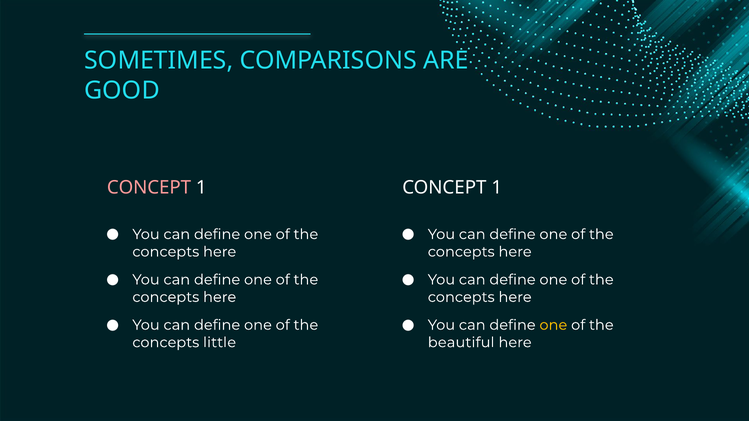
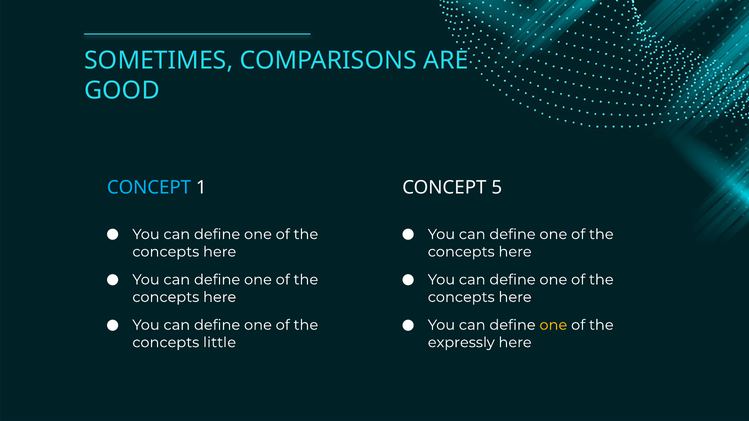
CONCEPT at (149, 188) colour: pink -> light blue
1 CONCEPT 1: 1 -> 5
beautiful: beautiful -> expressly
